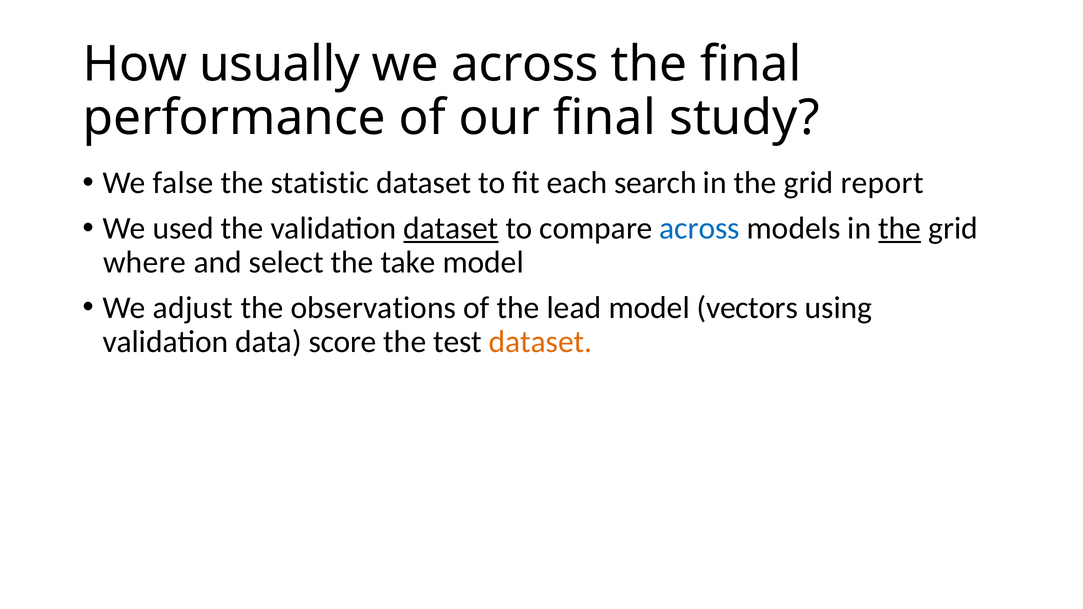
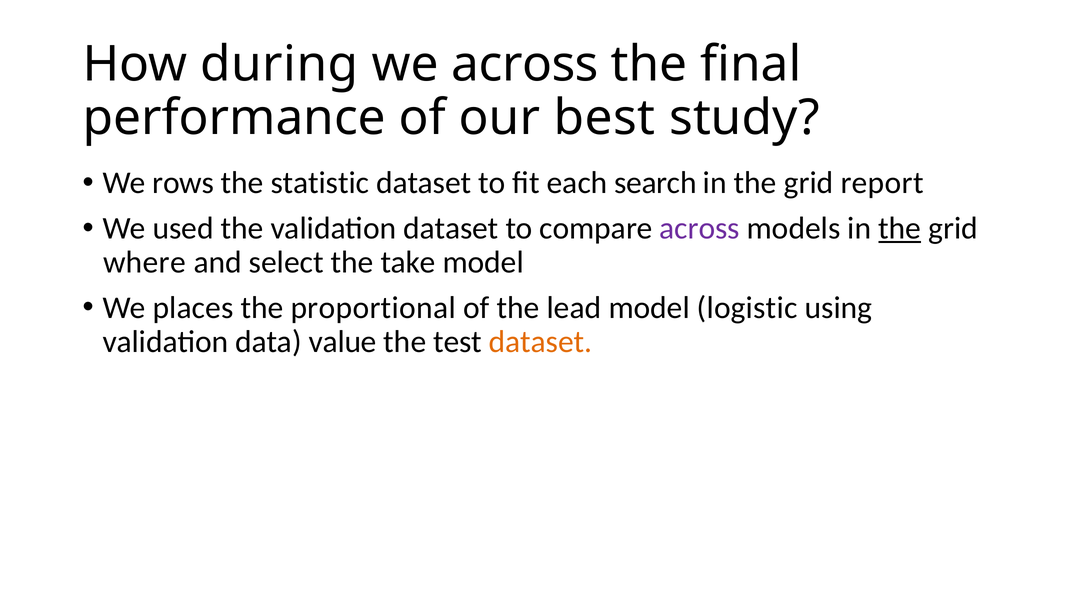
usually: usually -> during
our final: final -> best
false: false -> rows
dataset at (451, 228) underline: present -> none
across at (700, 228) colour: blue -> purple
adjust: adjust -> places
observations: observations -> proportional
vectors: vectors -> logistic
score: score -> value
